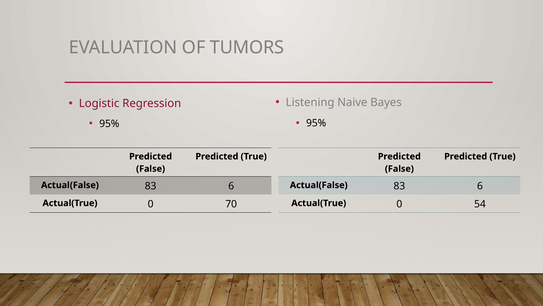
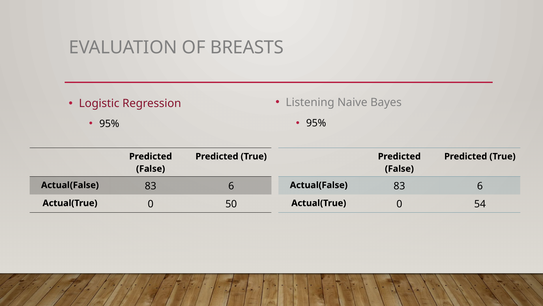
TUMORS: TUMORS -> BREASTS
70: 70 -> 50
